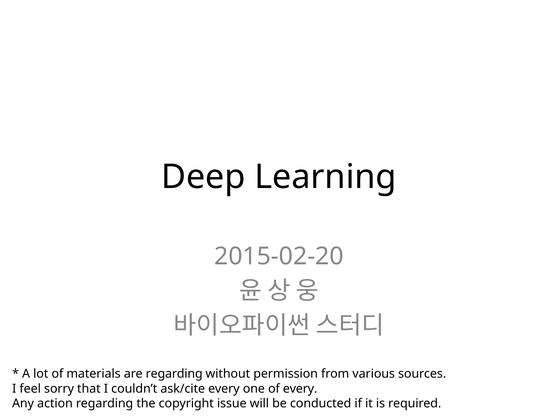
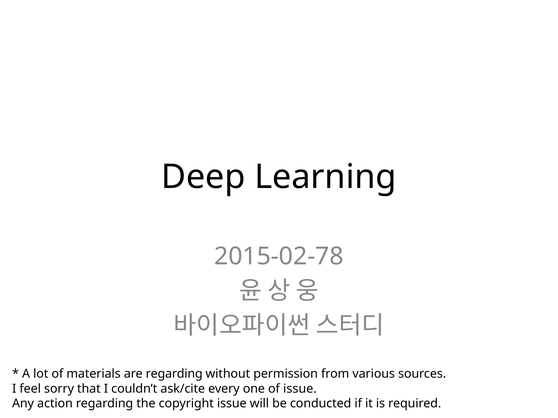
2015-02-20: 2015-02-20 -> 2015-02-78
of every: every -> issue
